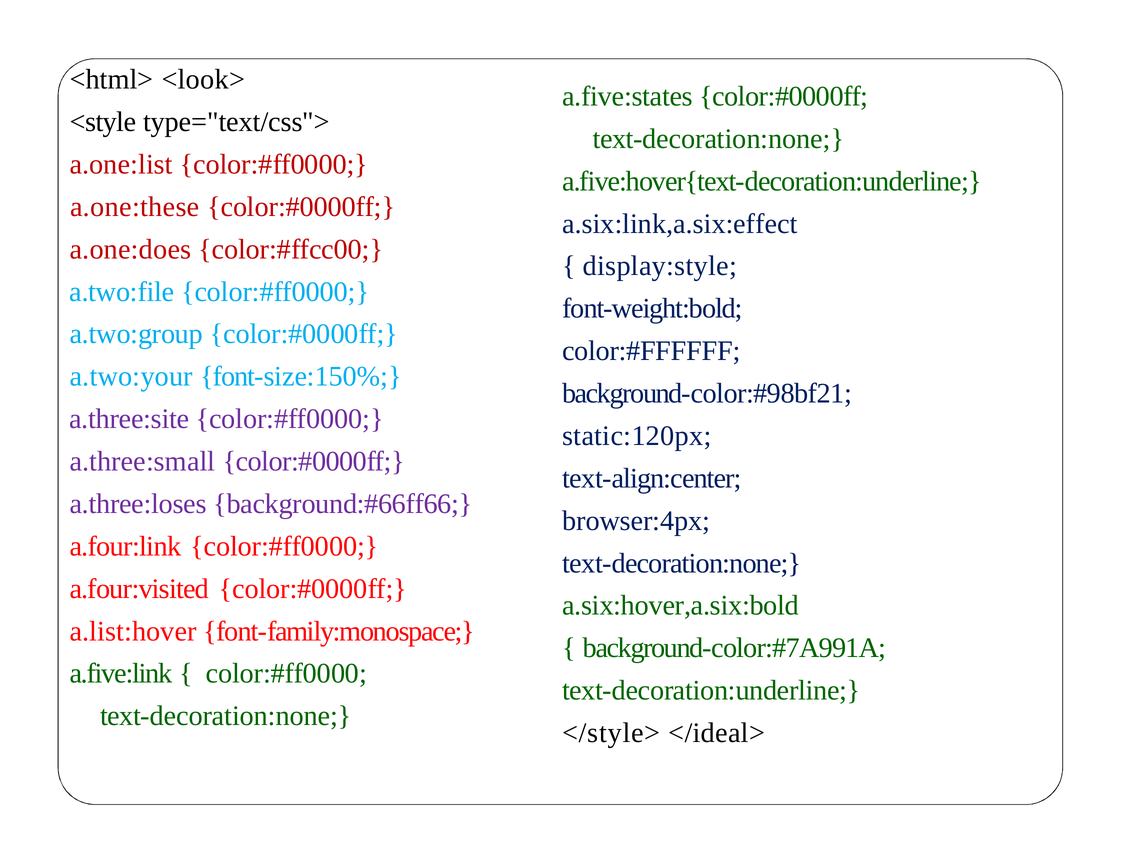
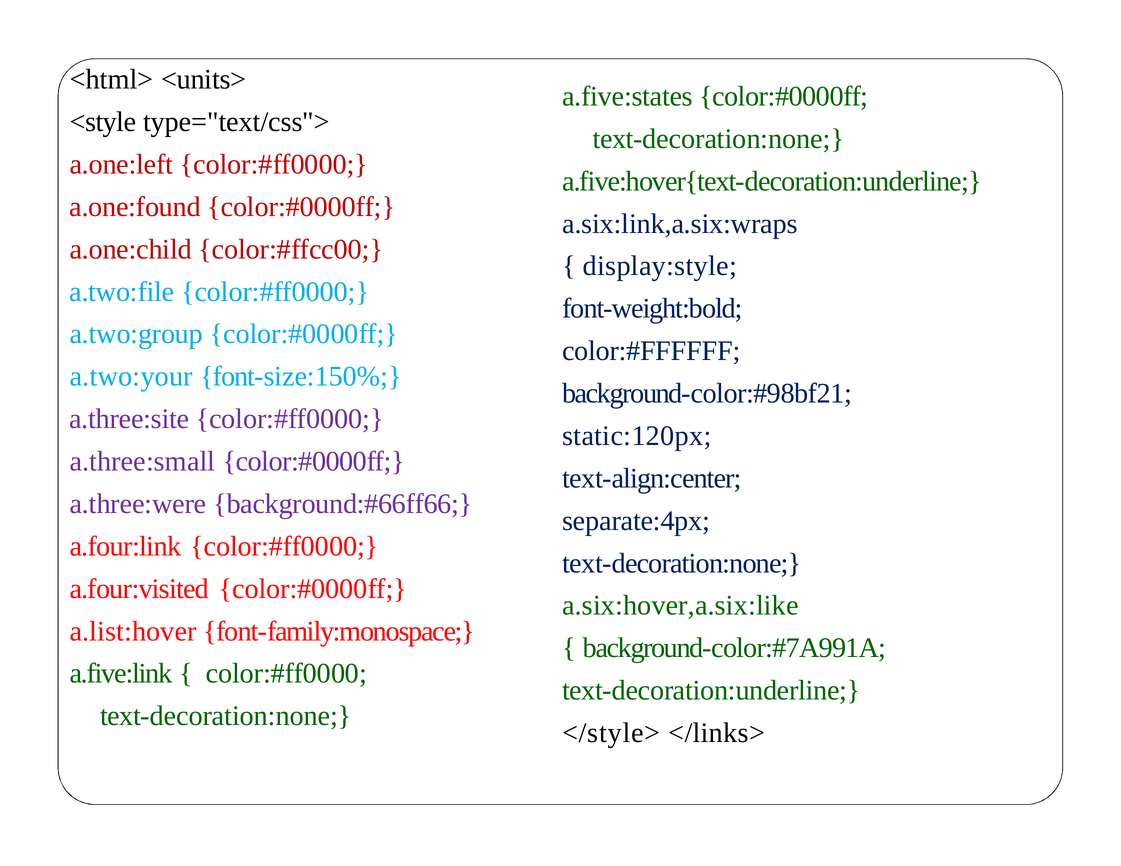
<look>: <look> -> <units>
a.one:list: a.one:list -> a.one:left
a.one:these: a.one:these -> a.one:found
a.six:link,a.six:effect: a.six:link,a.six:effect -> a.six:link,a.six:wraps
a.one:does: a.one:does -> a.one:child
a.three:loses: a.three:loses -> a.three:were
browser:4px: browser:4px -> separate:4px
a.six:hover,a.six:bold: a.six:hover,a.six:bold -> a.six:hover,a.six:like
</ideal>: </ideal> -> </links>
